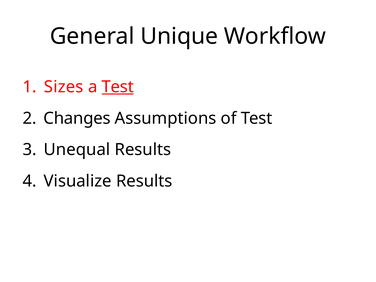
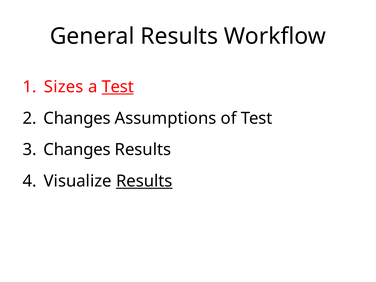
General Unique: Unique -> Results
Unequal at (77, 150): Unequal -> Changes
Results at (144, 181) underline: none -> present
